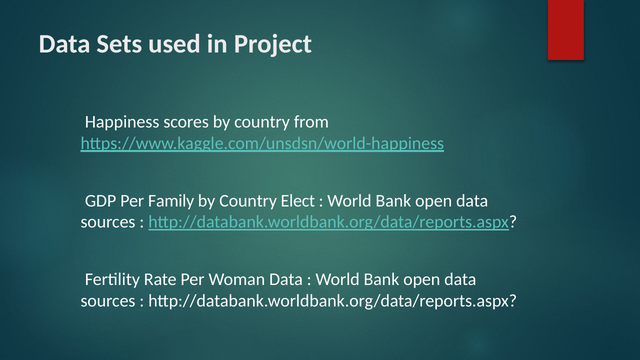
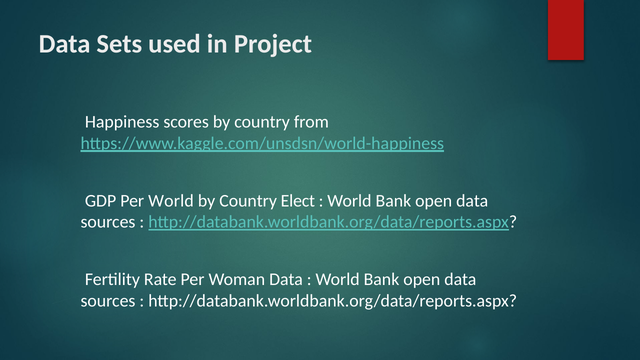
Per Family: Family -> World
